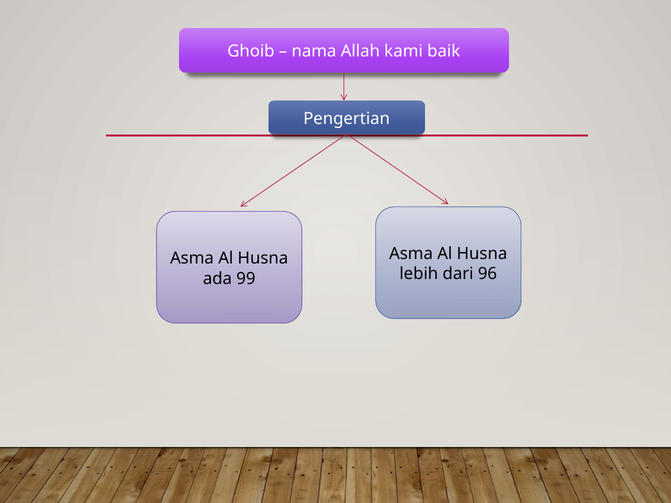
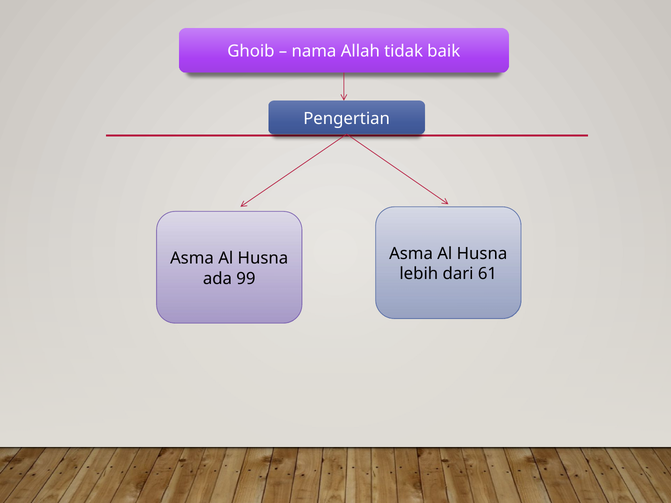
kami: kami -> tidak
96: 96 -> 61
